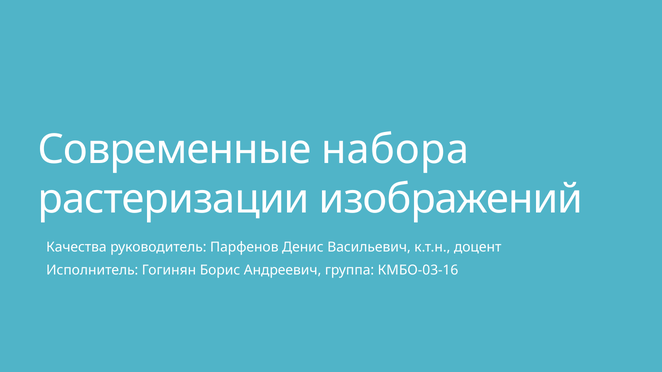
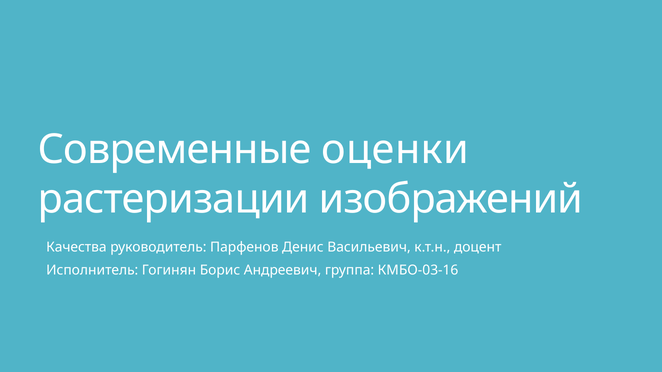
набора: набора -> оценки
